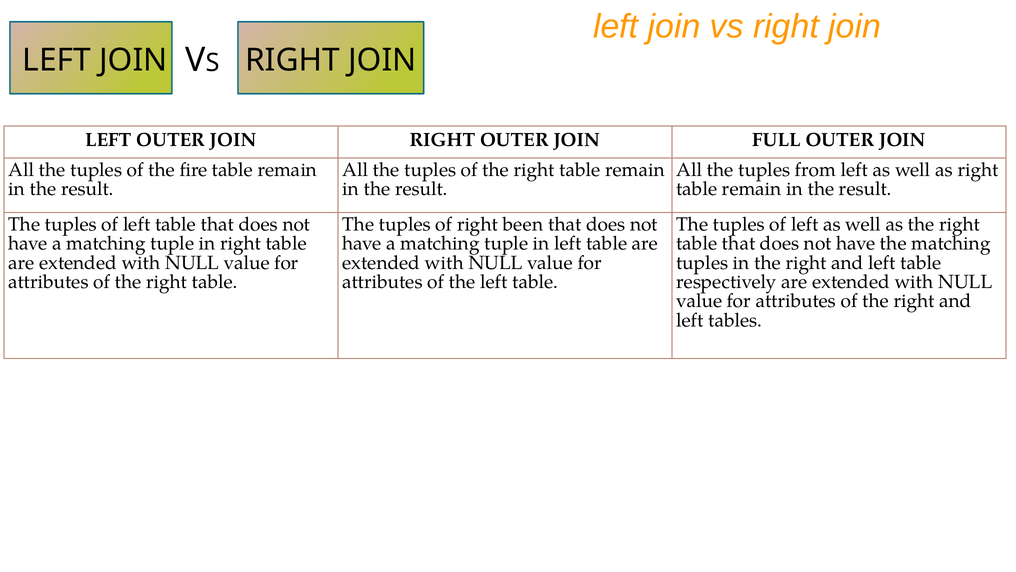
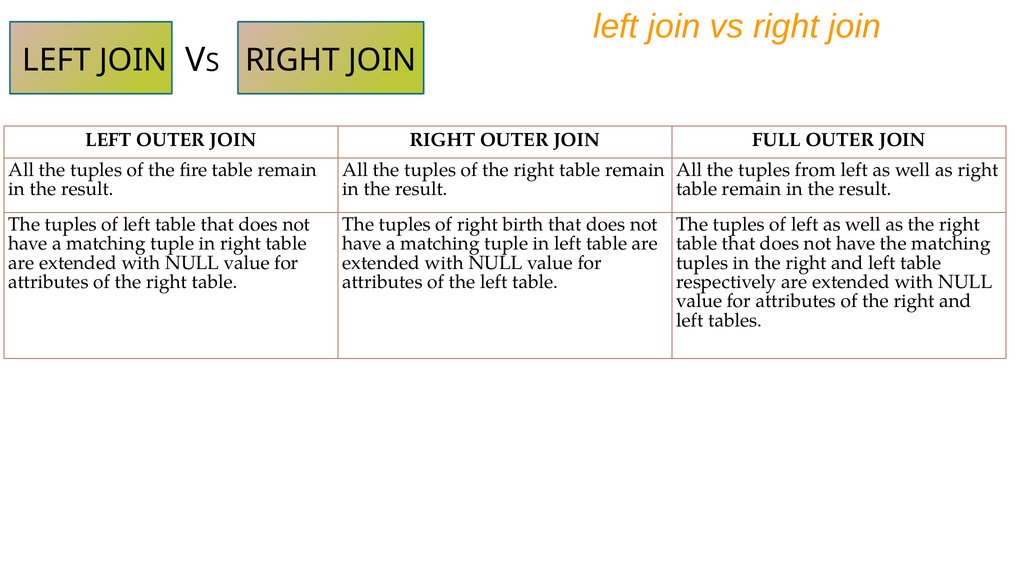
been: been -> birth
